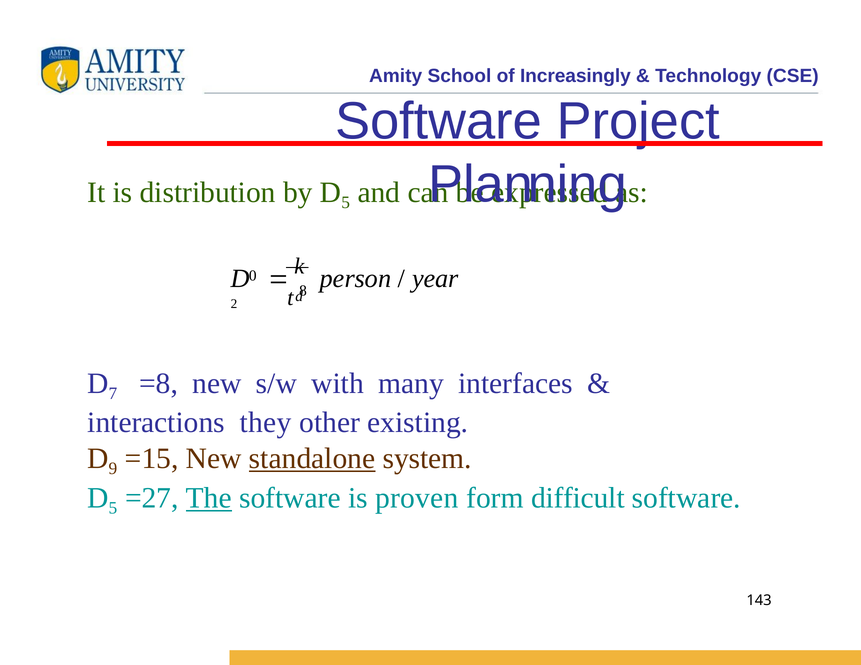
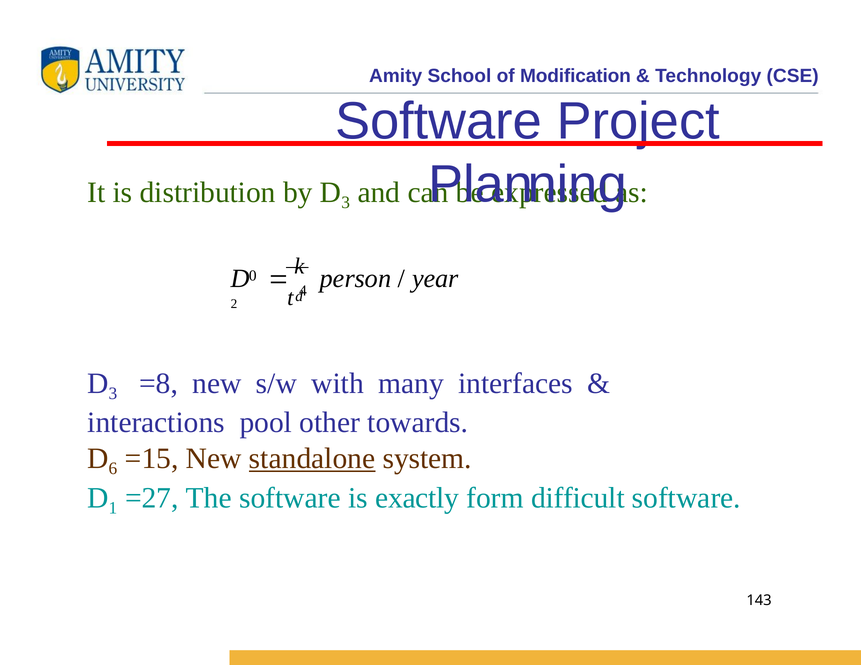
Increasingly: Increasingly -> Modification
by D 5: 5 -> 3
8: 8 -> 4
7 at (113, 394): 7 -> 3
they: they -> pool
existing: existing -> towards
9: 9 -> 6
5 at (113, 508): 5 -> 1
The underline: present -> none
proven: proven -> exactly
